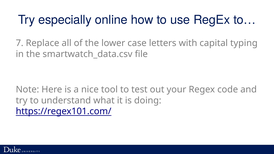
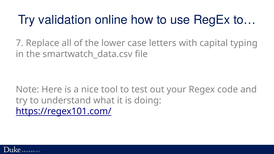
especially: especially -> validation
